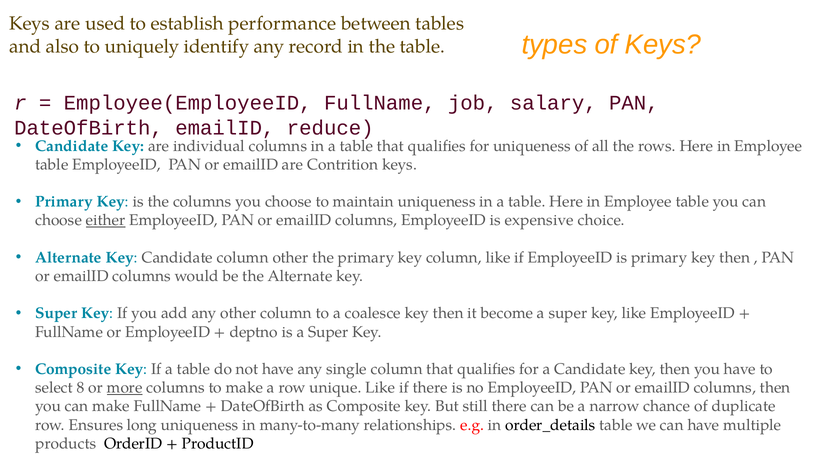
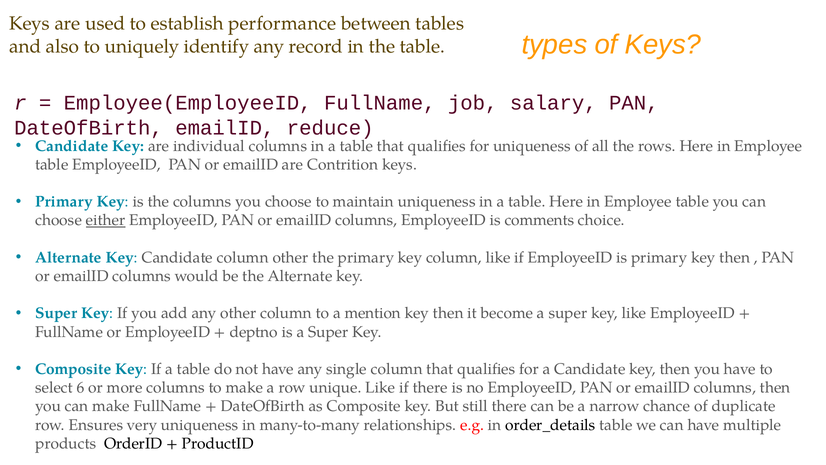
expensive: expensive -> comments
coalesce: coalesce -> mention
8: 8 -> 6
more underline: present -> none
long: long -> very
